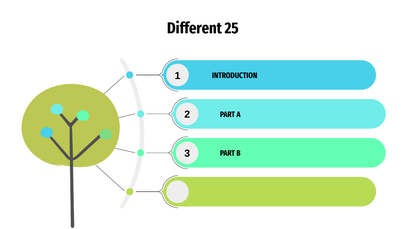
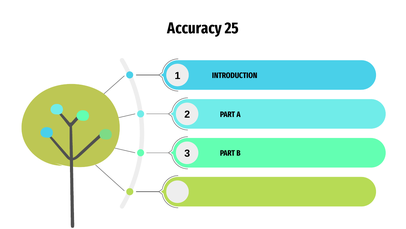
Different: Different -> Accuracy
